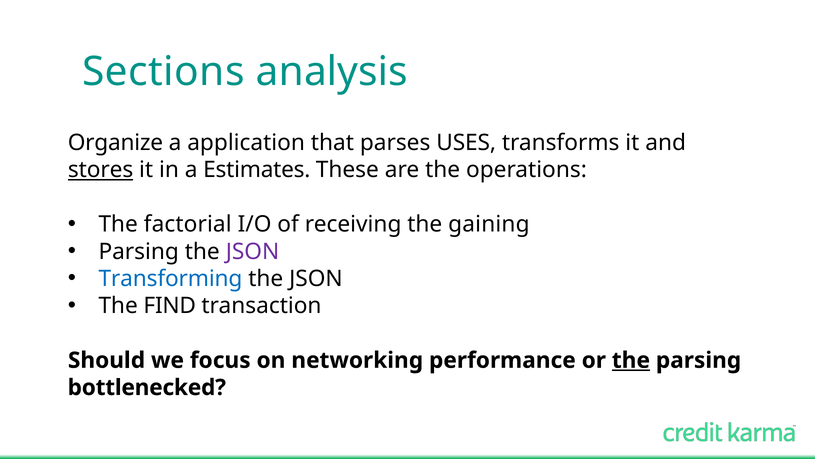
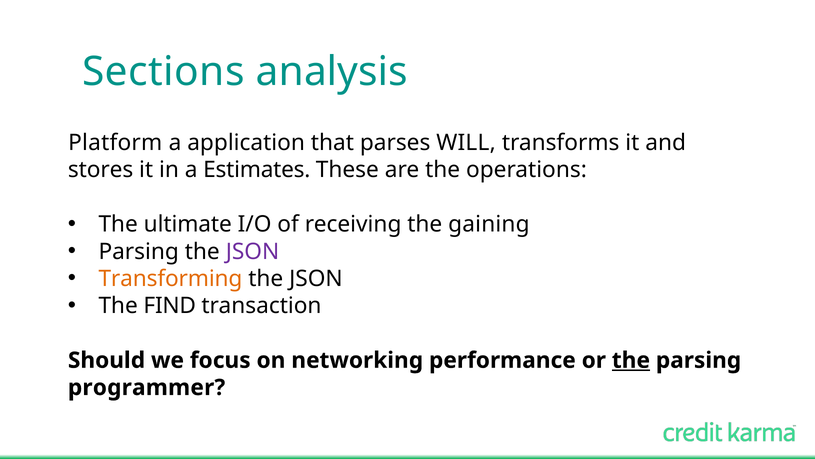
Organize: Organize -> Platform
USES: USES -> WILL
stores underline: present -> none
factorial: factorial -> ultimate
Transforming colour: blue -> orange
bottlenecked: bottlenecked -> programmer
